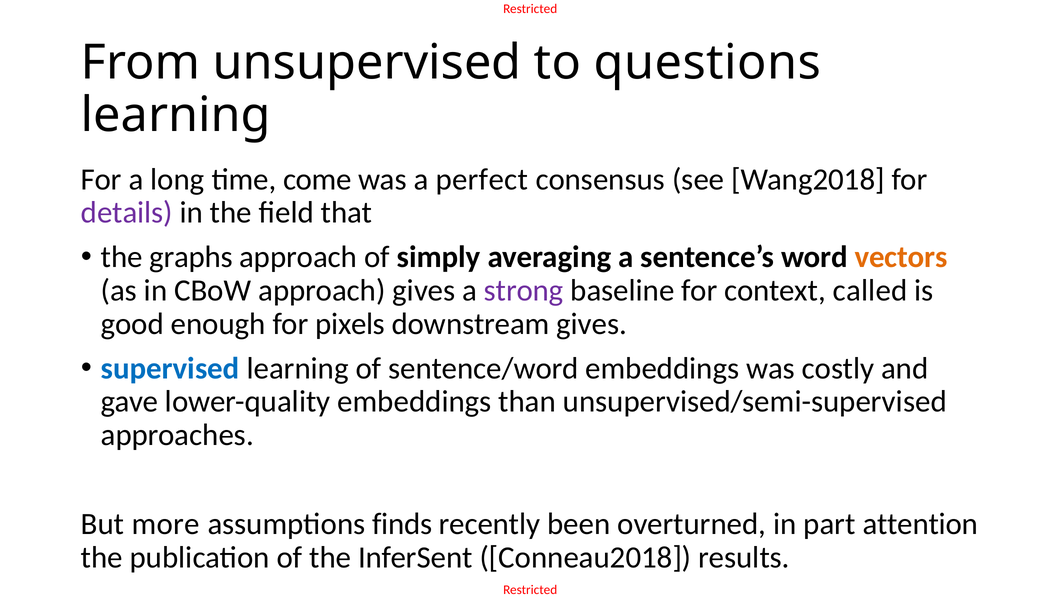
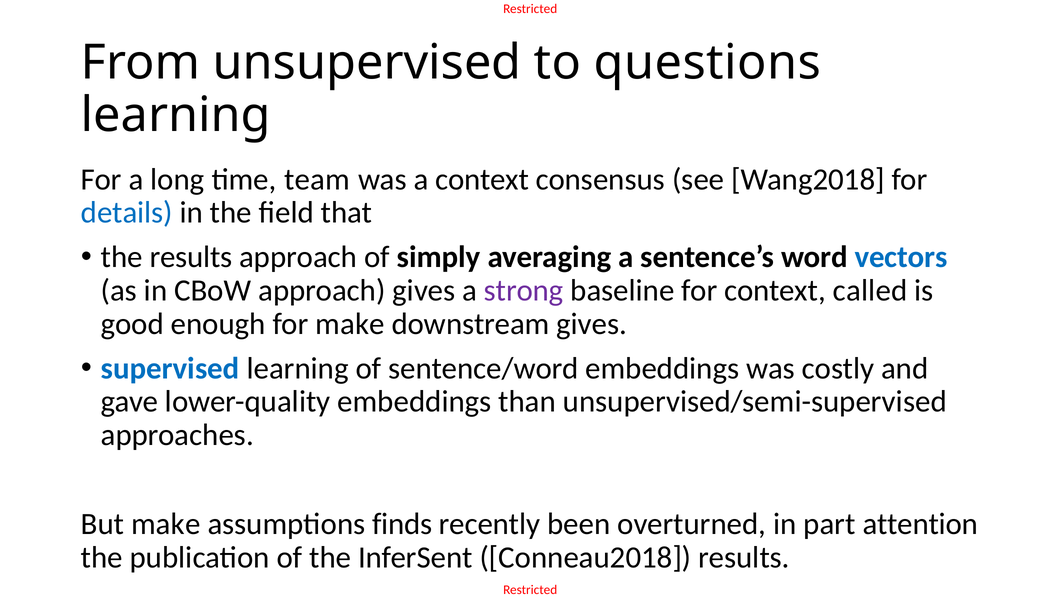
come: come -> team
a perfect: perfect -> context
details colour: purple -> blue
the graphs: graphs -> results
vectors colour: orange -> blue
for pixels: pixels -> make
But more: more -> make
